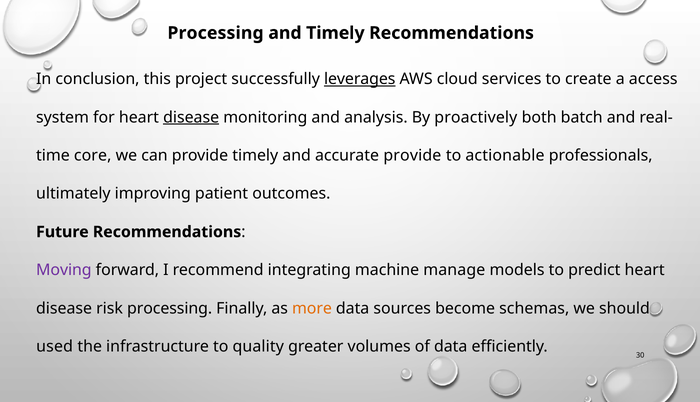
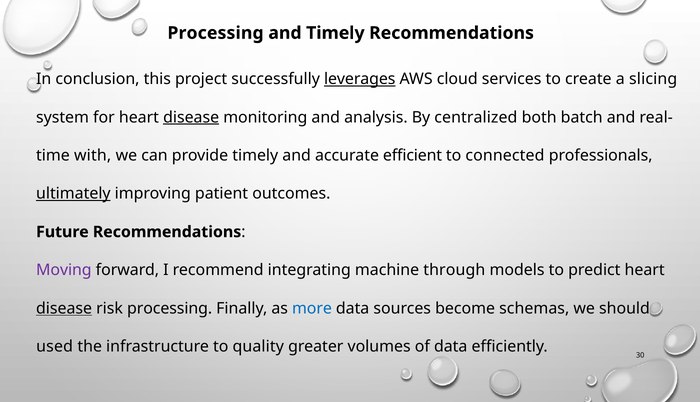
access: access -> slicing
proactively: proactively -> centralized
core: core -> with
accurate provide: provide -> efficient
actionable: actionable -> connected
ultimately underline: none -> present
manage: manage -> through
disease at (64, 308) underline: none -> present
more colour: orange -> blue
